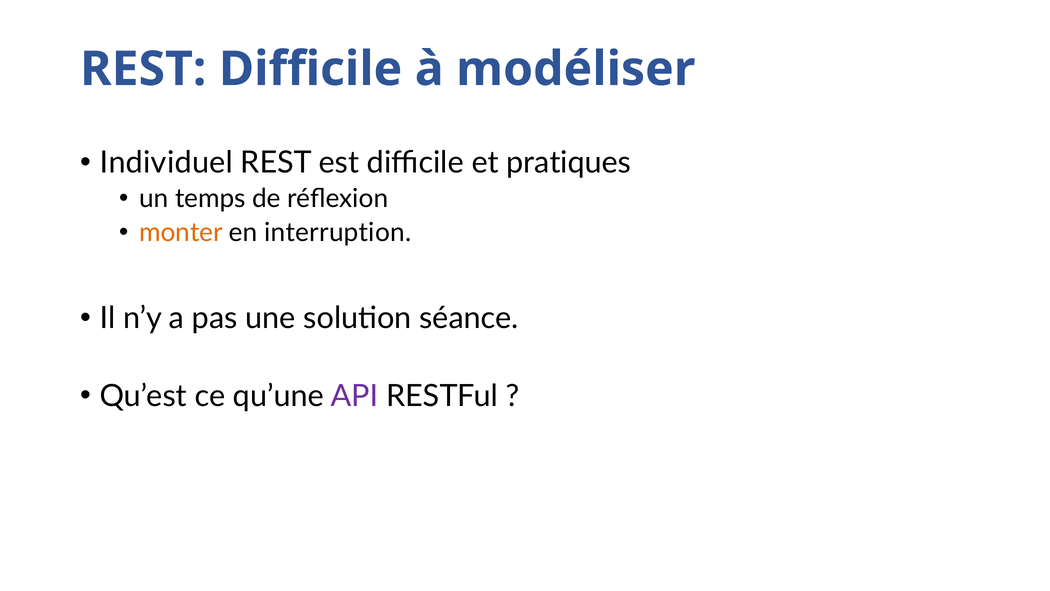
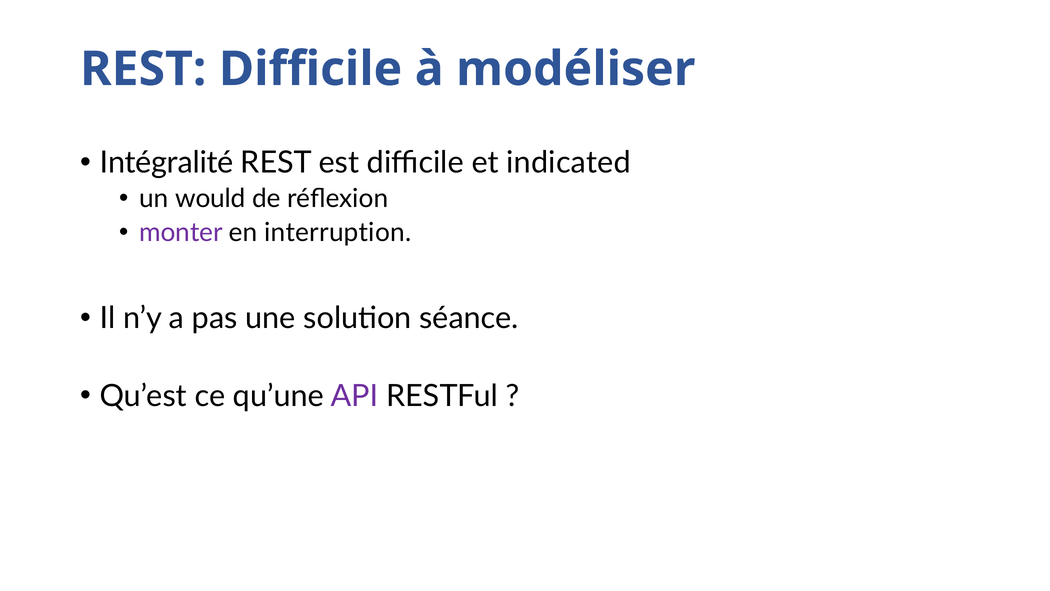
Individuel: Individuel -> Intégralité
pratiques: pratiques -> indicated
temps: temps -> would
monter colour: orange -> purple
